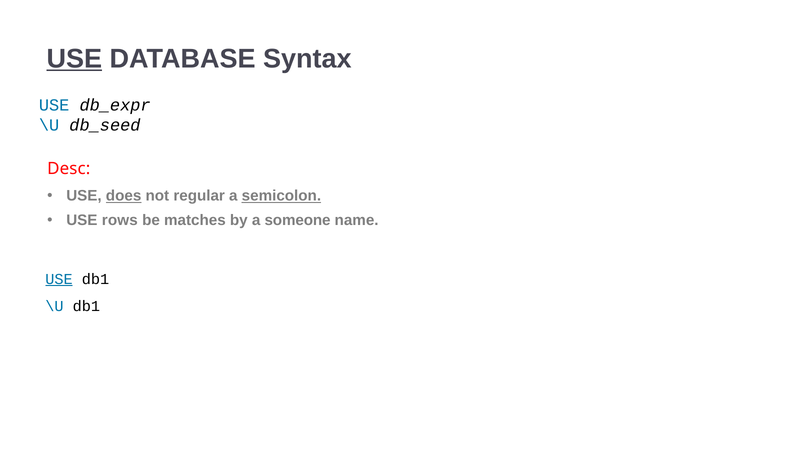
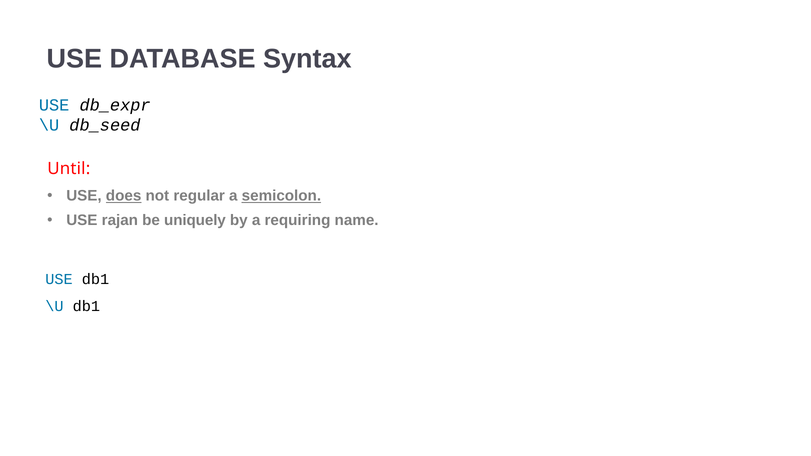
USE at (74, 59) underline: present -> none
Desc: Desc -> Until
rows: rows -> rajan
matches: matches -> uniquely
someone: someone -> requiring
USE at (59, 279) underline: present -> none
